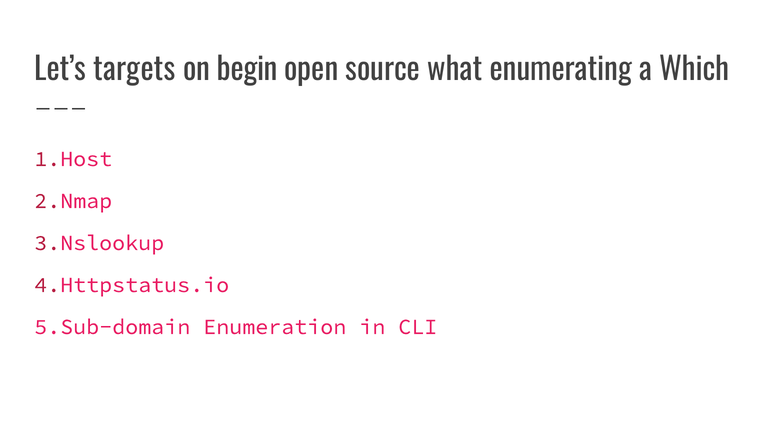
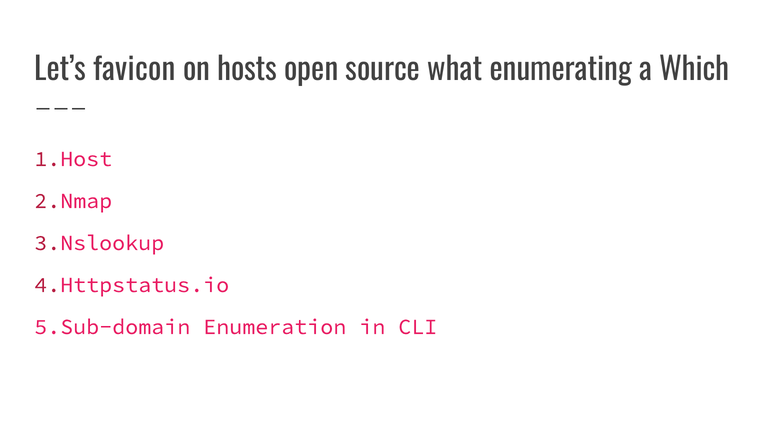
targets: targets -> favicon
begin: begin -> hosts
